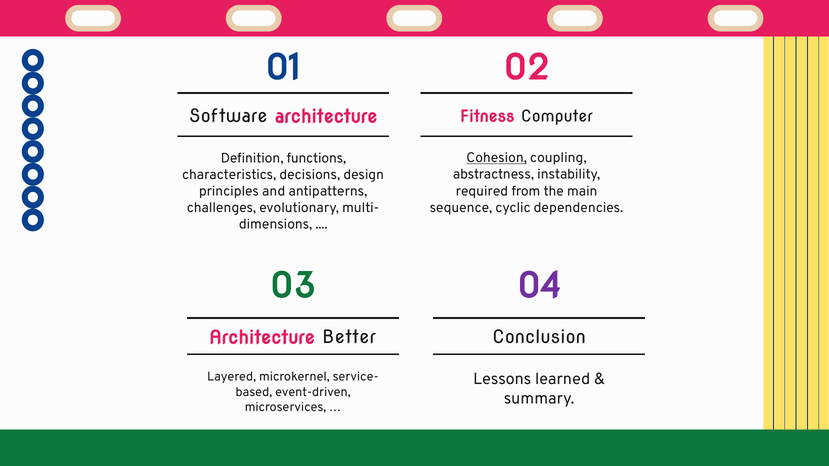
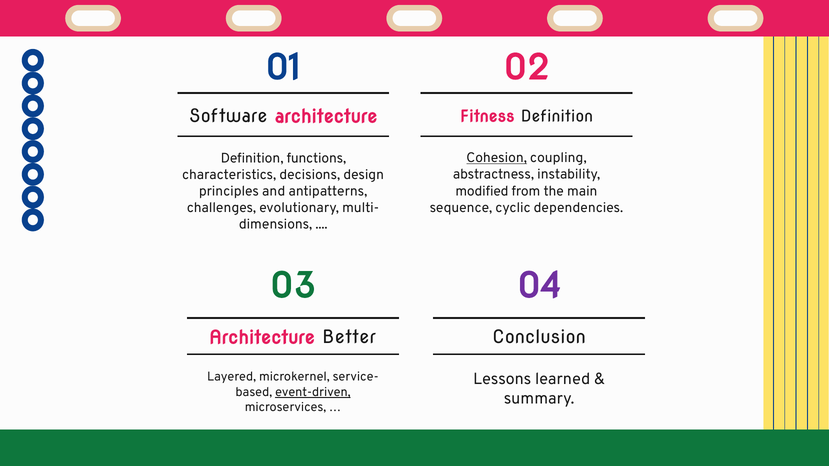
Fitness Computer: Computer -> Definition
required: required -> modified
event-driven underline: none -> present
